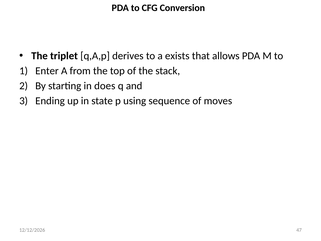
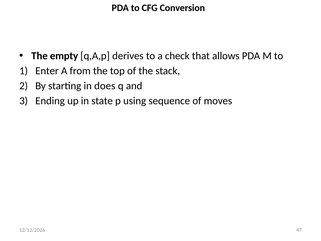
triplet: triplet -> empty
exists: exists -> check
